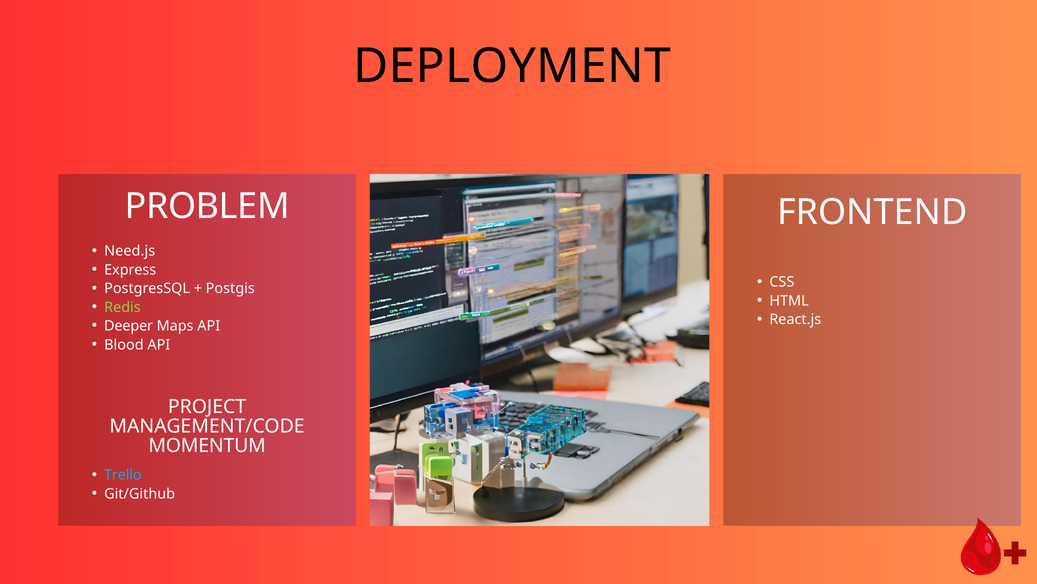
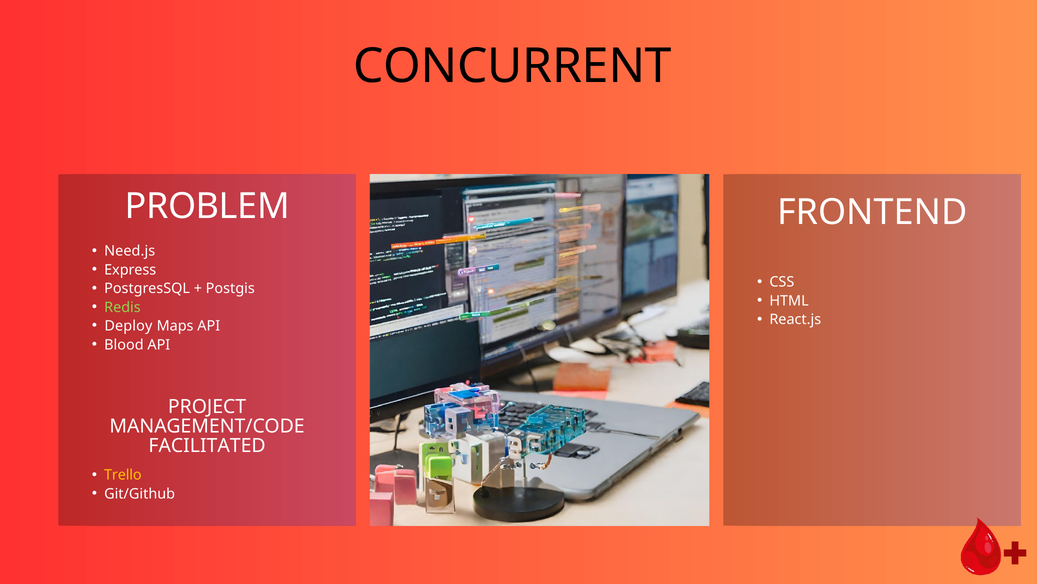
DEPLOYMENT: DEPLOYMENT -> CONCURRENT
Deeper: Deeper -> Deploy
MOMENTUM: MOMENTUM -> FACILITATED
Trello colour: light blue -> yellow
